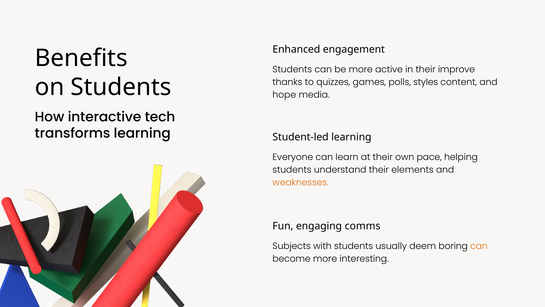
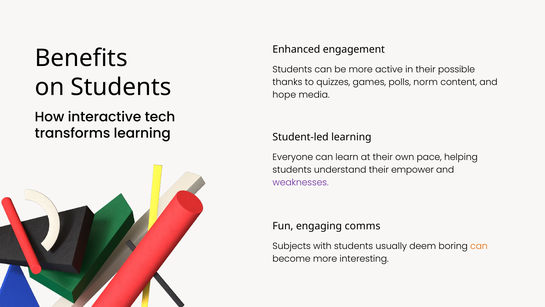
improve: improve -> possible
styles: styles -> norm
elements: elements -> empower
weaknesses colour: orange -> purple
